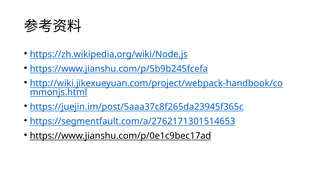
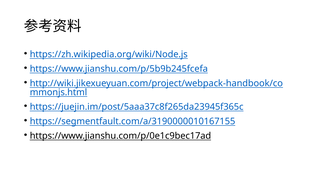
https://segmentfault.com/a/2762171301514653: https://segmentfault.com/a/2762171301514653 -> https://segmentfault.com/a/3190000010167155
